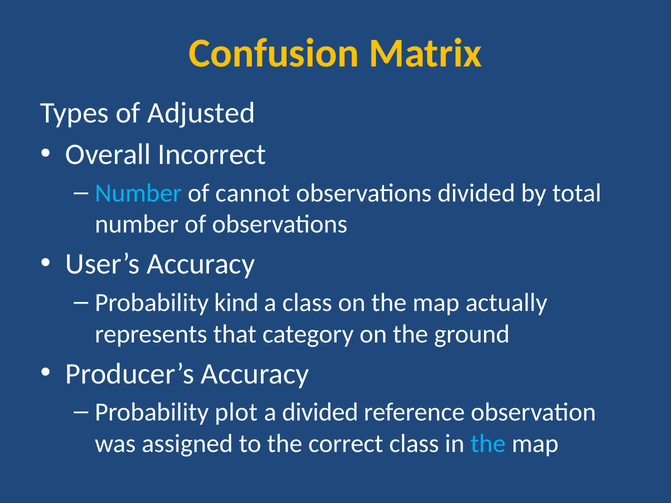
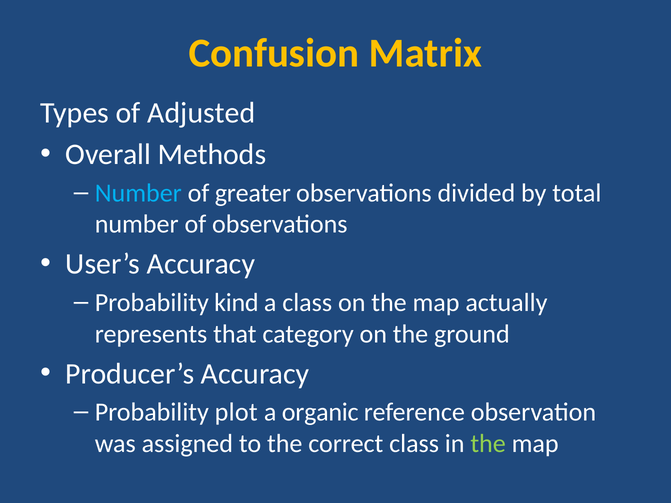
Incorrect: Incorrect -> Methods
cannot: cannot -> greater
a divided: divided -> organic
the at (488, 444) colour: light blue -> light green
